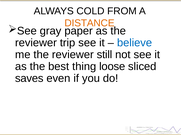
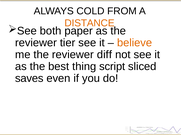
gray: gray -> both
trip: trip -> tier
believe colour: blue -> orange
still: still -> diff
loose: loose -> script
